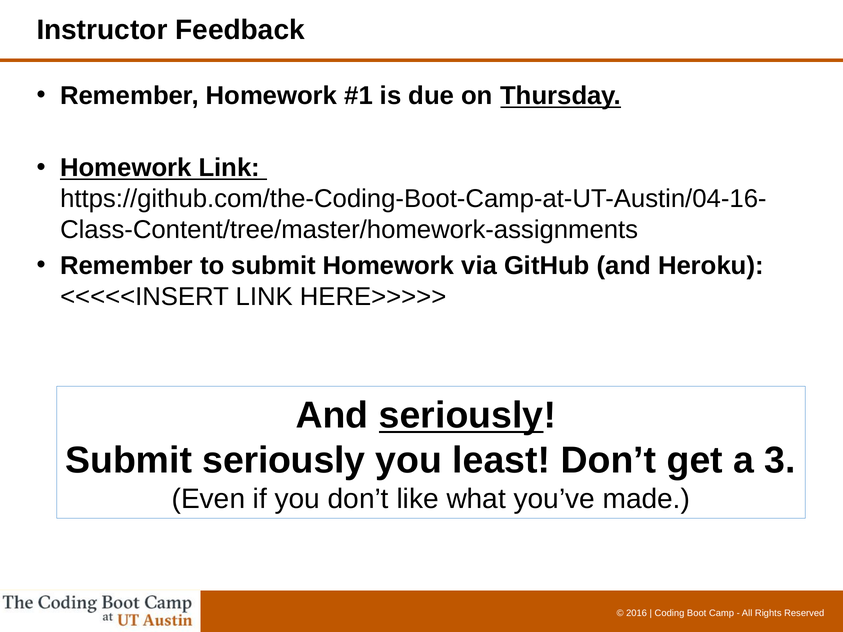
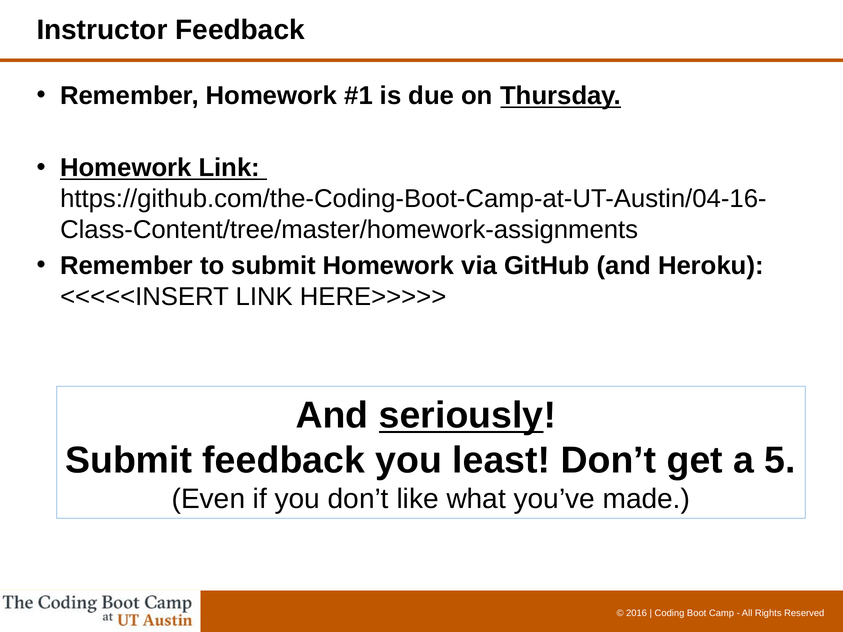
Submit seriously: seriously -> feedback
3: 3 -> 5
